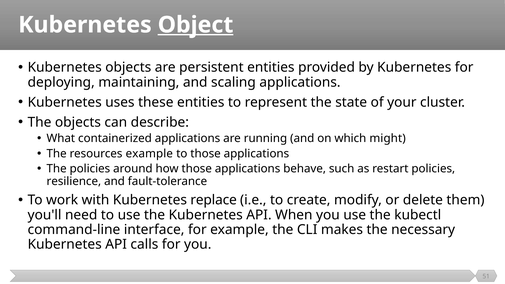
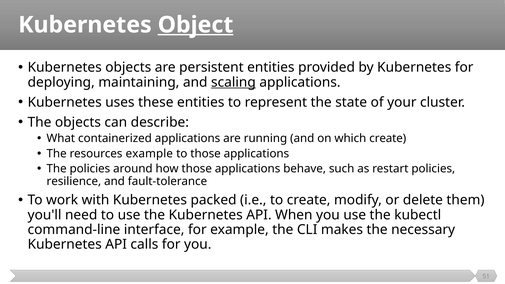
scaling underline: none -> present
which might: might -> create
replace: replace -> packed
